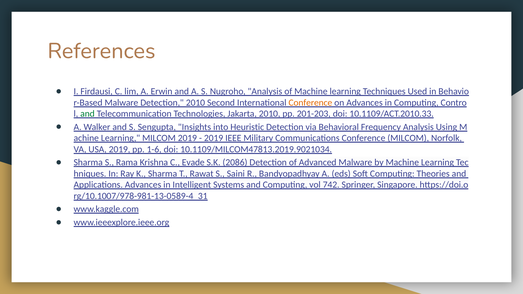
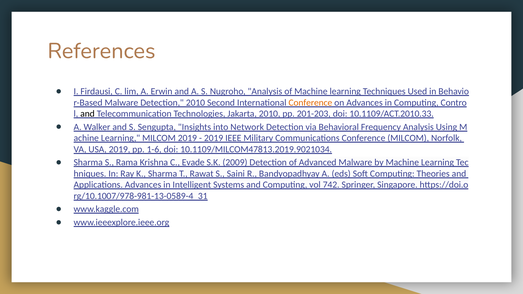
and at (87, 114) colour: green -> black
Heuristic: Heuristic -> Network
2086: 2086 -> 2009
